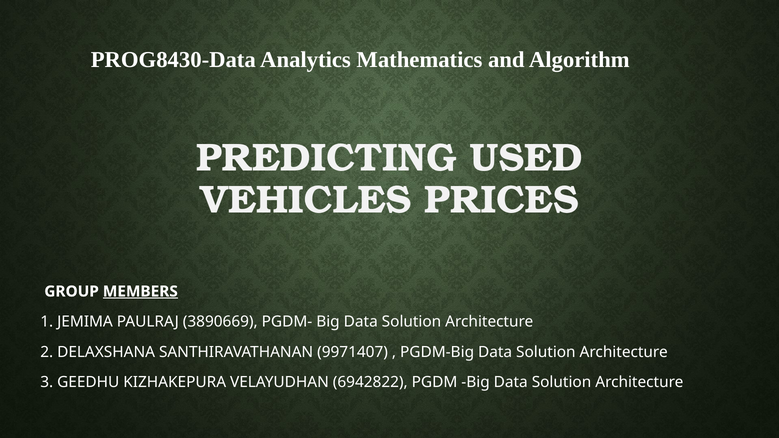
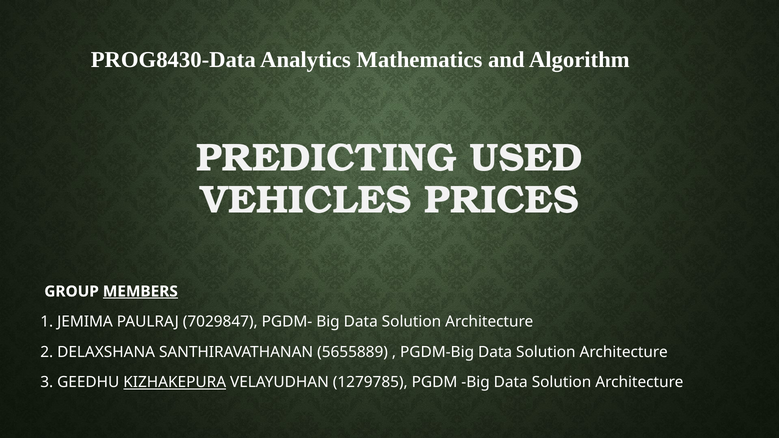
3890669: 3890669 -> 7029847
9971407: 9971407 -> 5655889
KIZHAKEPURA underline: none -> present
6942822: 6942822 -> 1279785
